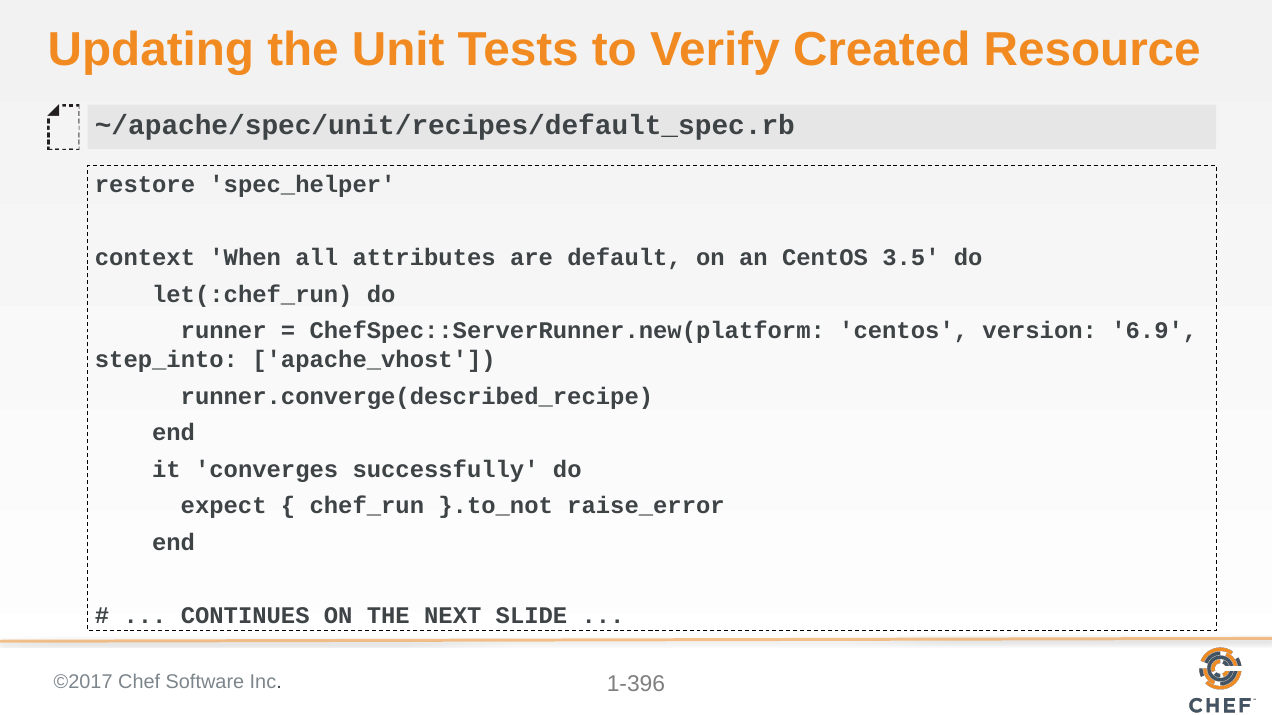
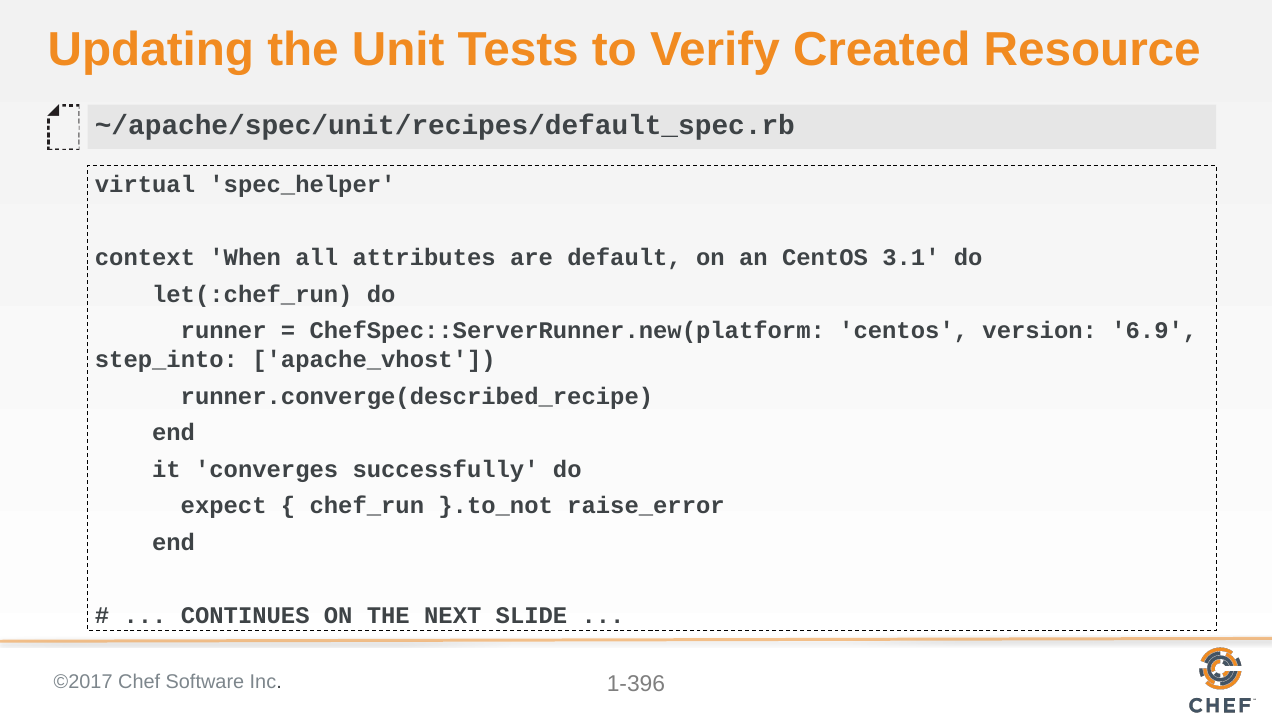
restore: restore -> virtual
3.5: 3.5 -> 3.1
